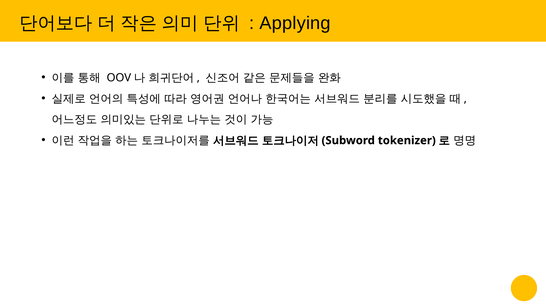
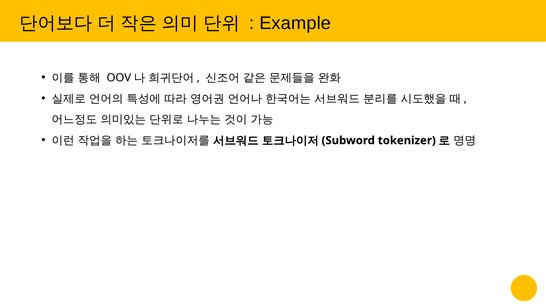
Applying: Applying -> Example
